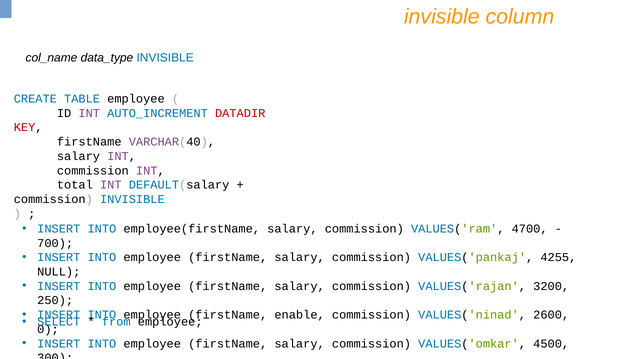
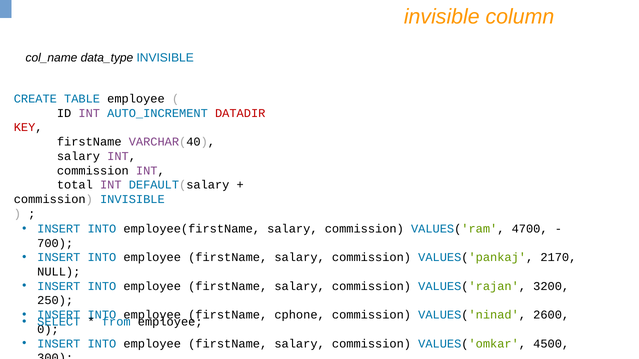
4255: 4255 -> 2170
enable: enable -> cphone
